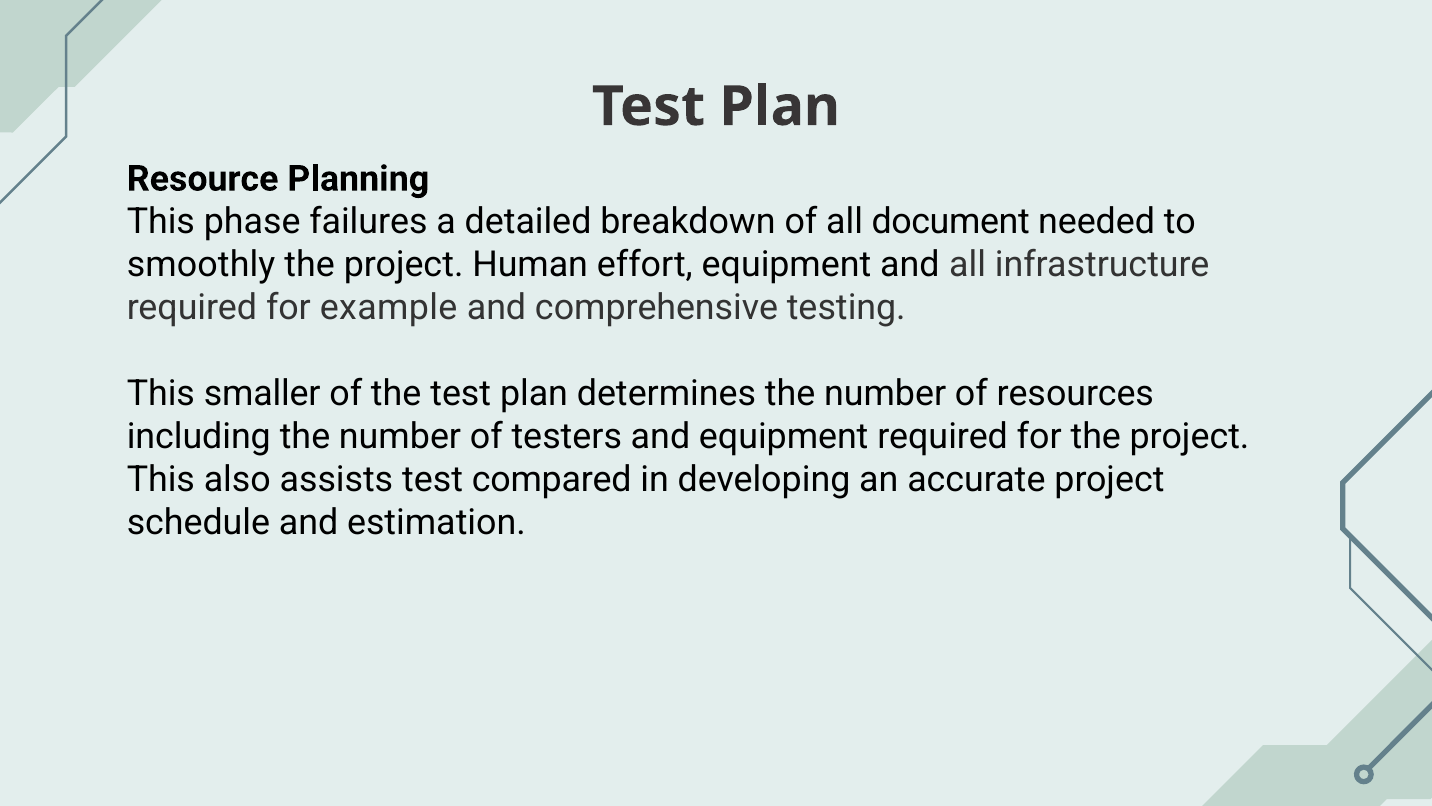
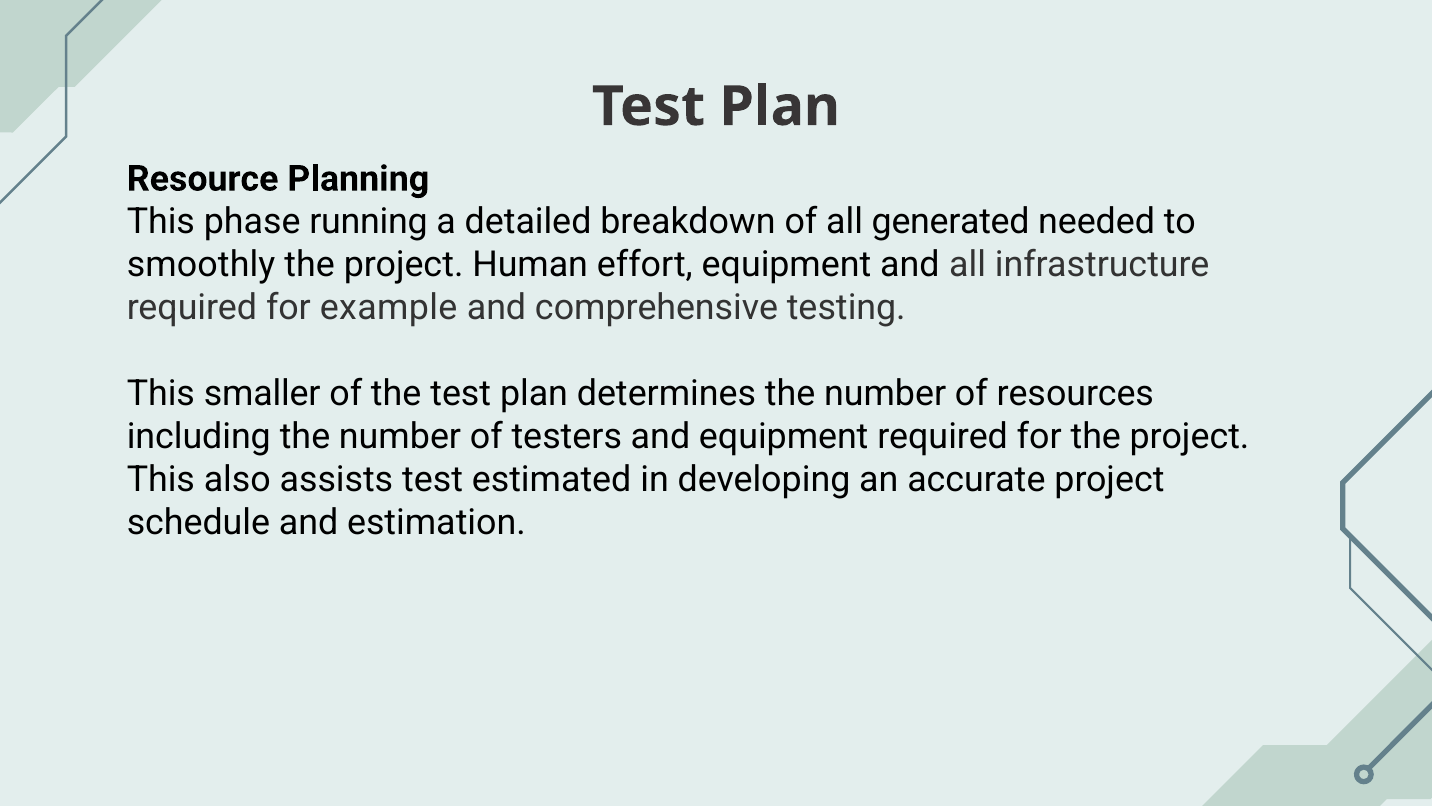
failures: failures -> running
document: document -> generated
compared: compared -> estimated
